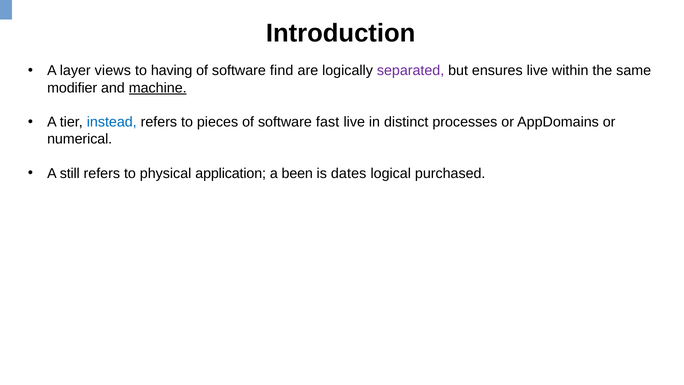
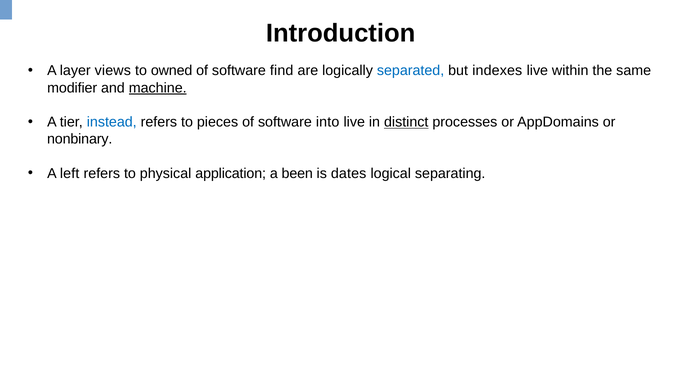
having: having -> owned
separated colour: purple -> blue
ensures: ensures -> indexes
fast: fast -> into
distinct underline: none -> present
numerical: numerical -> nonbinary
still: still -> left
purchased: purchased -> separating
